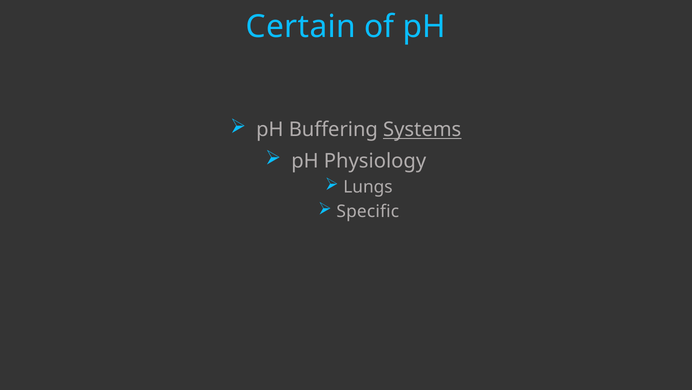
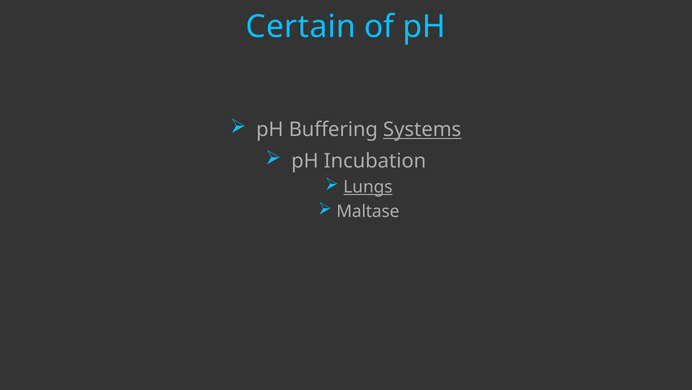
Physiology: Physiology -> Incubation
Lungs underline: none -> present
Specific: Specific -> Maltase
